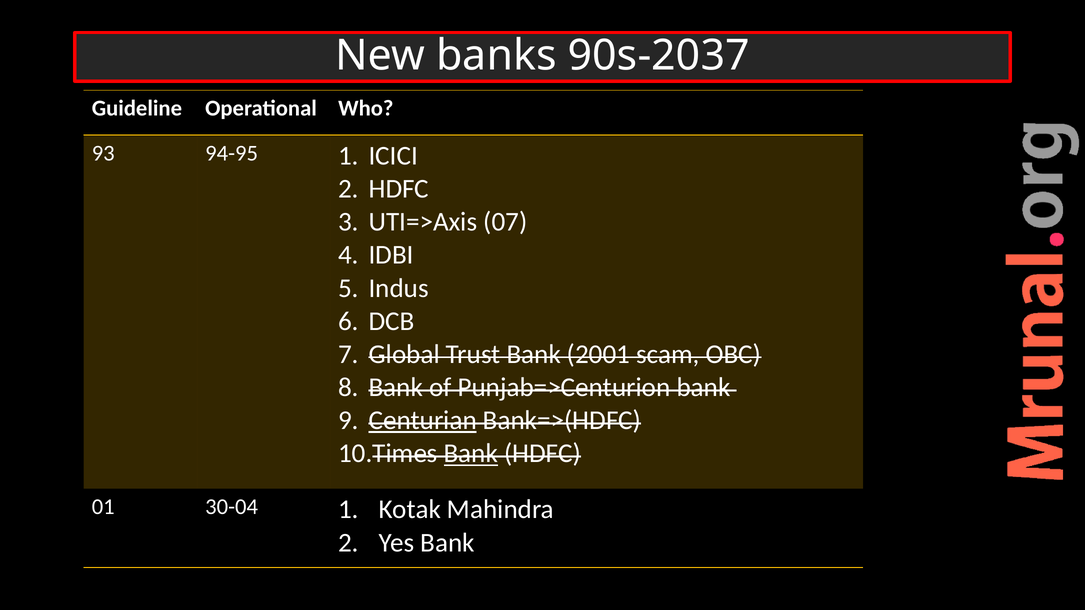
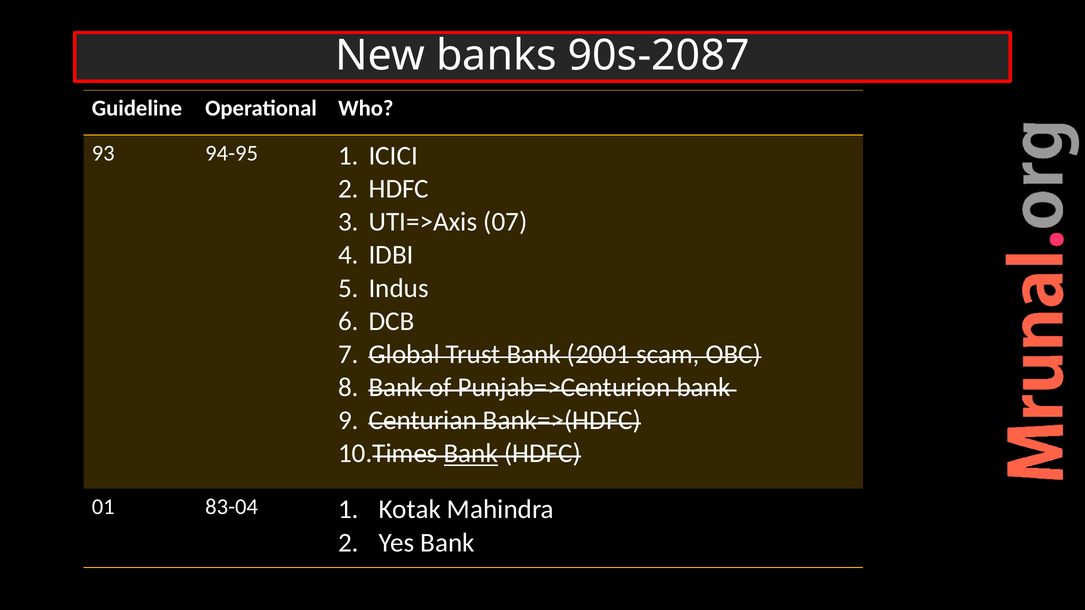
90s-2037: 90s-2037 -> 90s-2087
Centurian underline: present -> none
30-04: 30-04 -> 83-04
